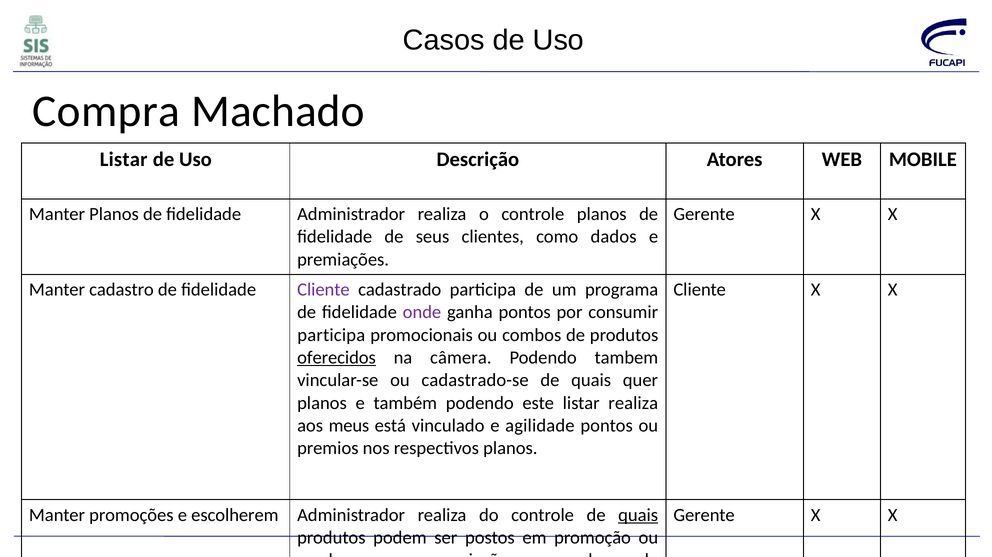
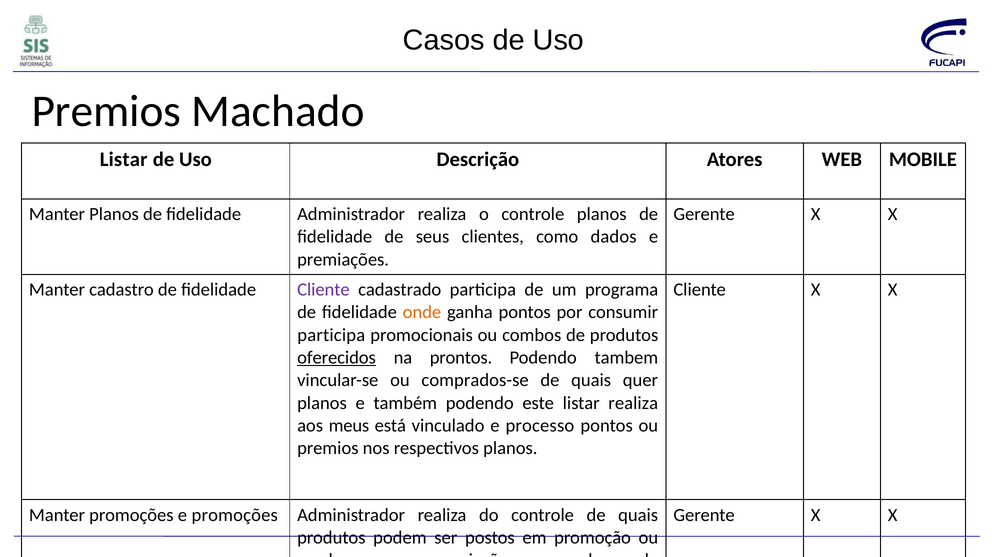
Compra at (106, 112): Compra -> Premios
onde colour: purple -> orange
câmera: câmera -> prontos
cadastrado-se: cadastrado-se -> comprados-se
agilidade: agilidade -> processo
e escolherem: escolherem -> promoções
quais at (638, 516) underline: present -> none
